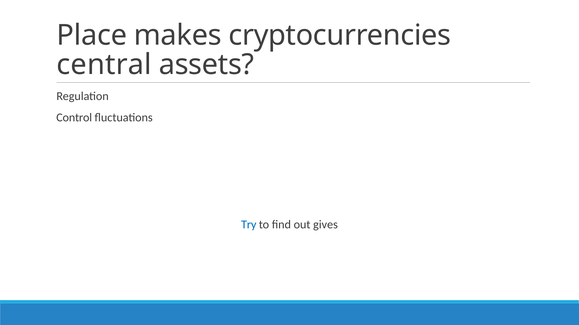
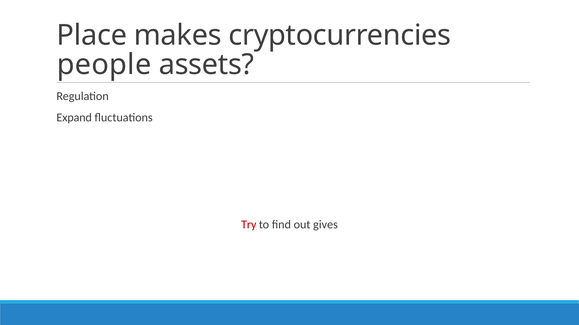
central: central -> people
Control: Control -> Expand
Try colour: blue -> red
